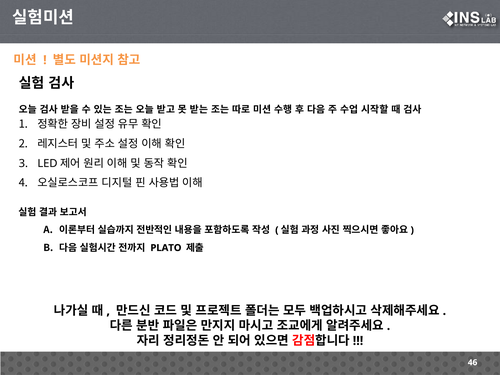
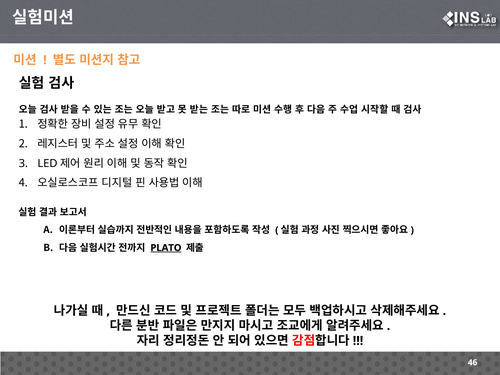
PLATO underline: none -> present
